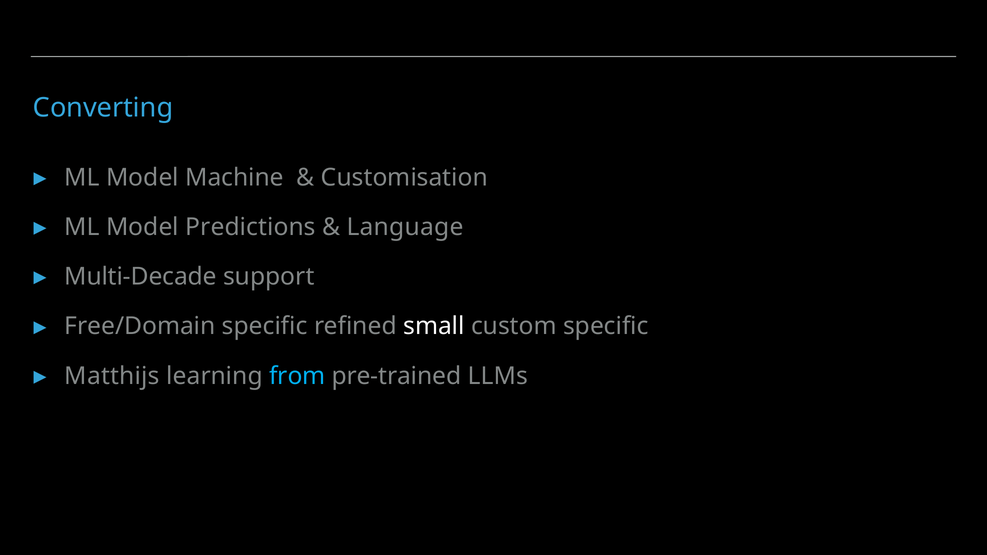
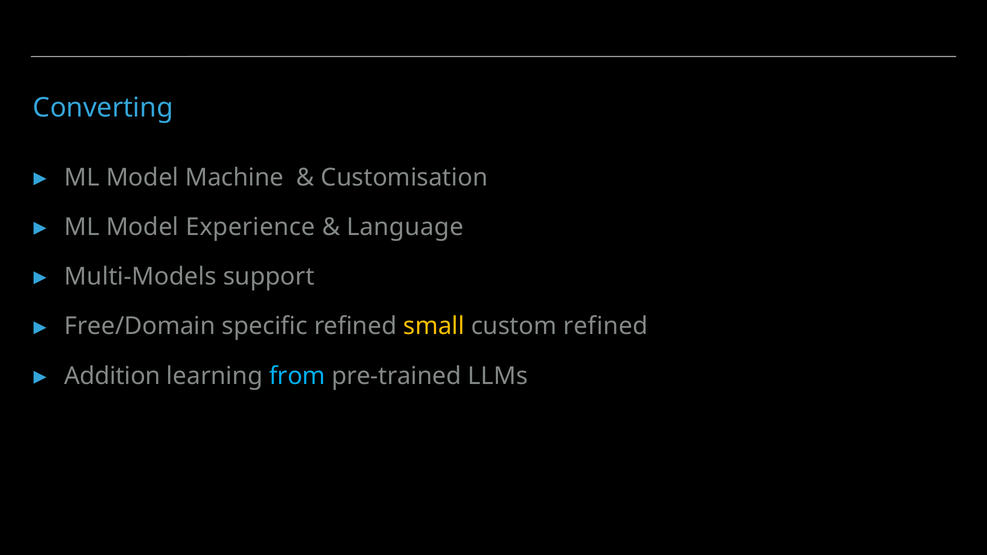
Predictions: Predictions -> Experience
Multi-Decade: Multi-Decade -> Multi-Models
small colour: white -> yellow
custom specific: specific -> refined
Matthijs: Matthijs -> Addition
